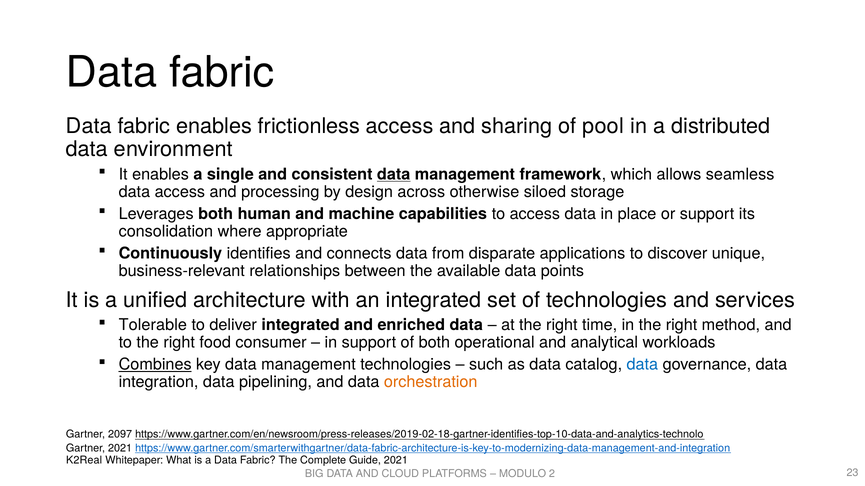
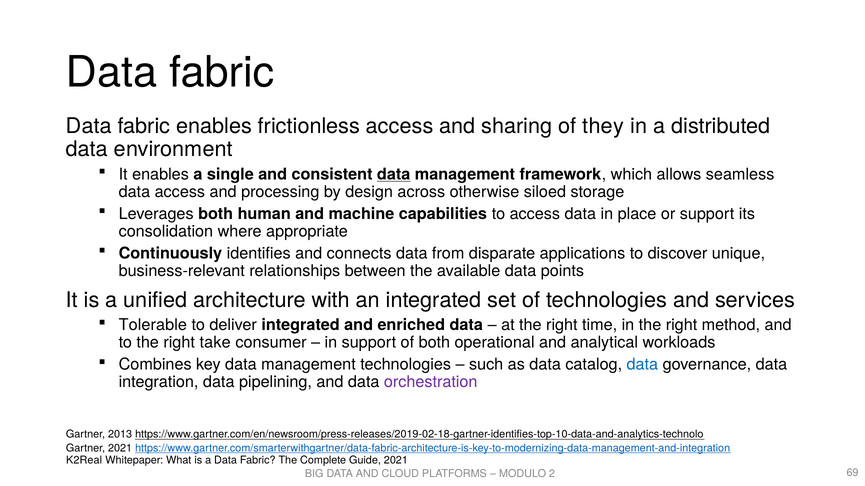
pool: pool -> they
food: food -> take
Combines underline: present -> none
orchestration colour: orange -> purple
2097: 2097 -> 2013
23: 23 -> 69
